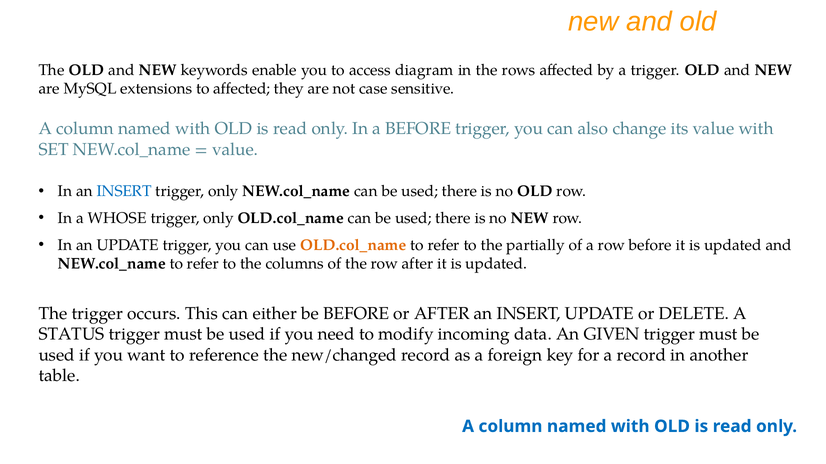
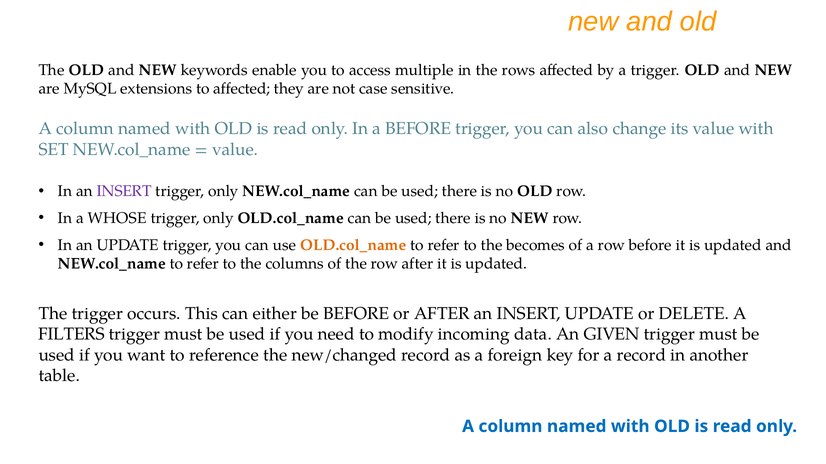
diagram: diagram -> multiple
INSERT at (124, 192) colour: blue -> purple
partially: partially -> becomes
STATUS: STATUS -> FILTERS
